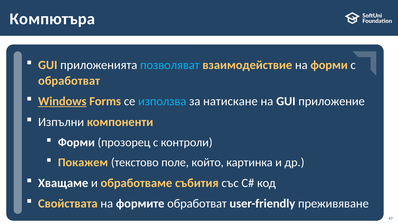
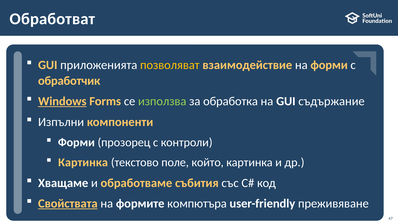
Компютъра: Компютъра -> Обработват
позволяват colour: light blue -> yellow
обработват at (69, 81): обработват -> обработчик
използва colour: light blue -> light green
натискане: натискане -> обработка
приложение: приложение -> съдържание
Покажем at (83, 162): Покажем -> Картинка
Свойствата underline: none -> present
формите обработват: обработват -> компютъра
